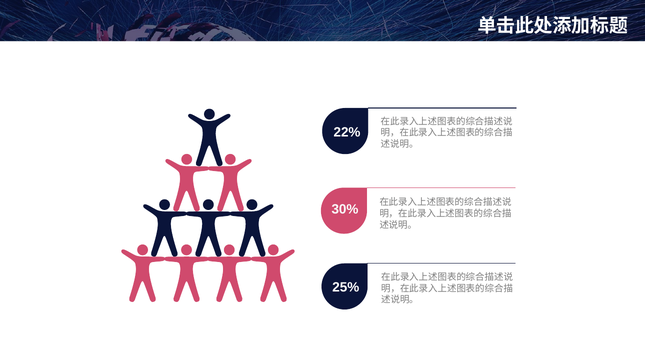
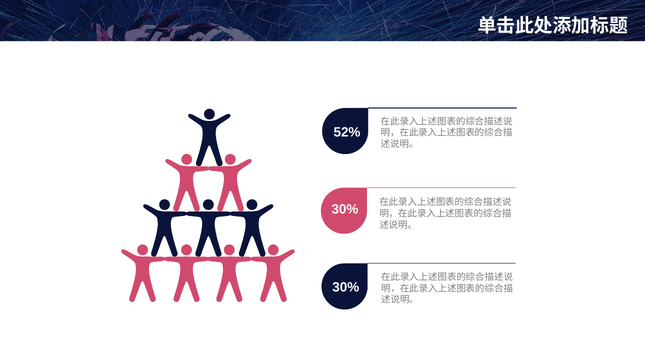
22%: 22% -> 52%
25% at (346, 287): 25% -> 30%
